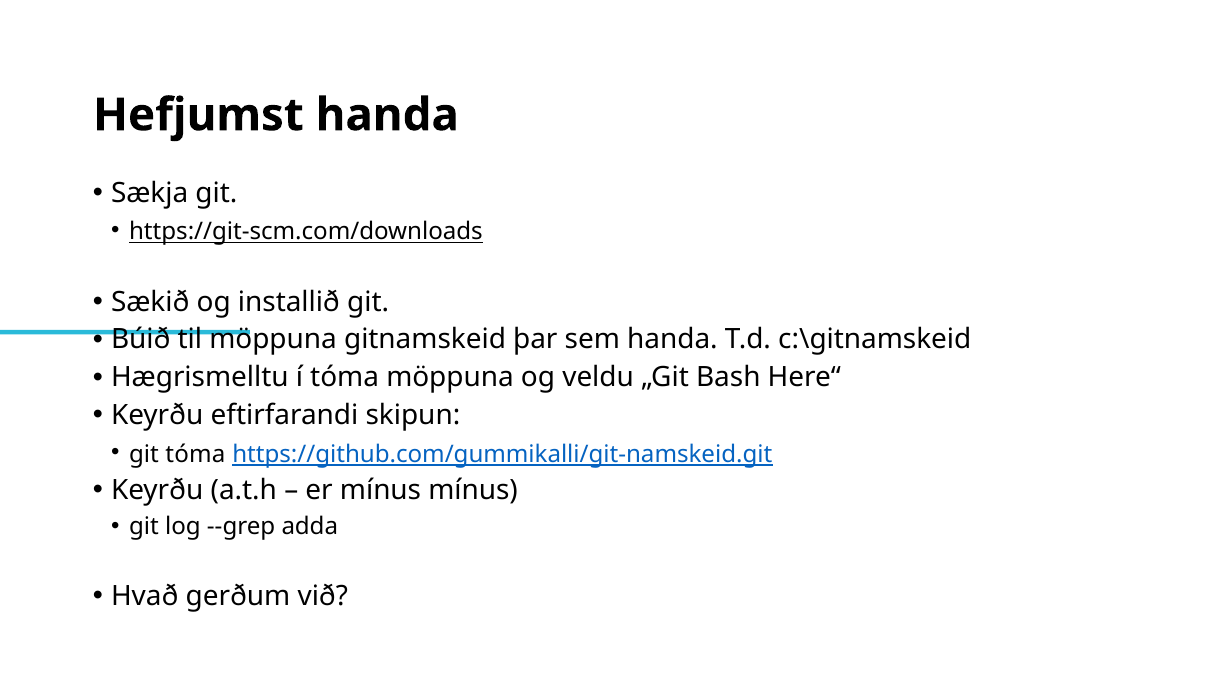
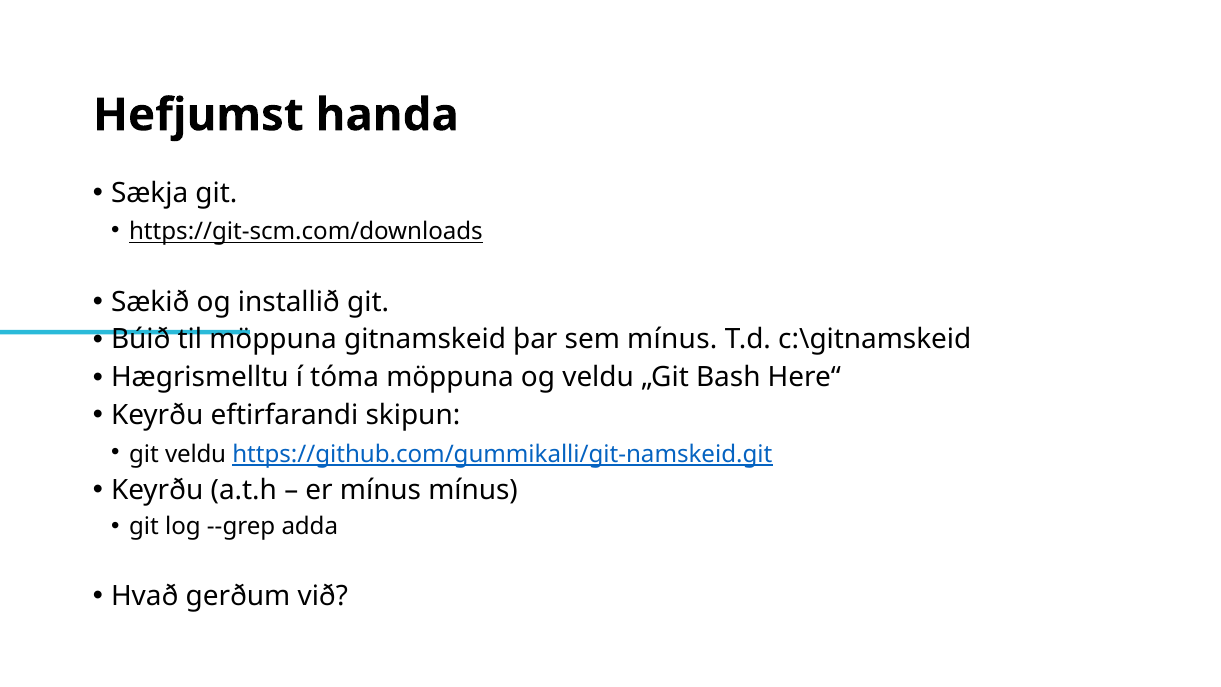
sem handa: handa -> mínus
git tóma: tóma -> veldu
